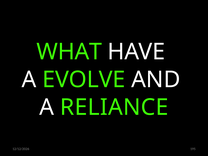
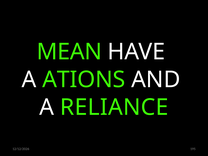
WHAT: WHAT -> MEAN
EVOLVE: EVOLVE -> ATIONS
